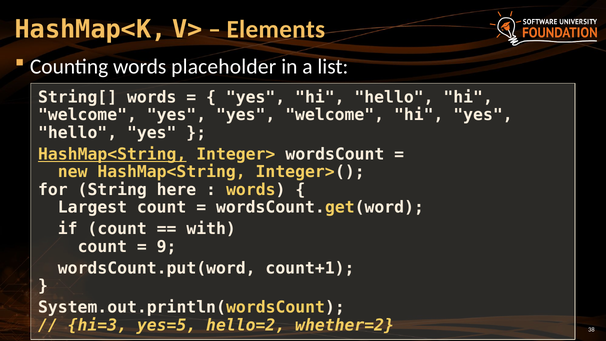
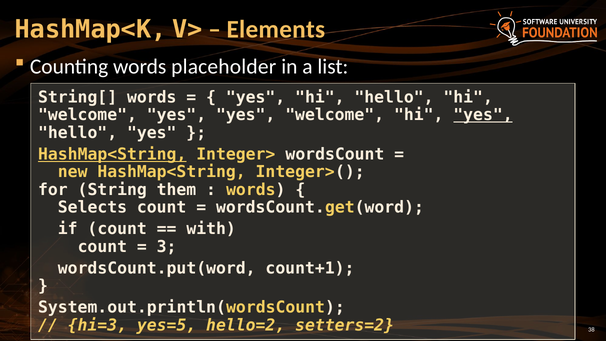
yes at (483, 115) underline: none -> present
here: here -> them
Largest: Largest -> Selects
9: 9 -> 3
whether=2: whether=2 -> setters=2
